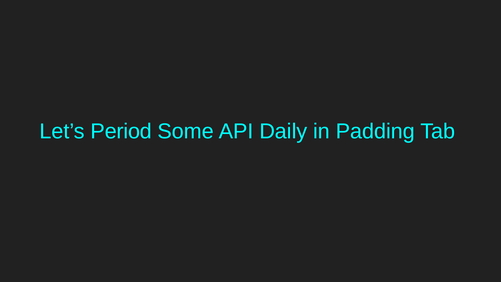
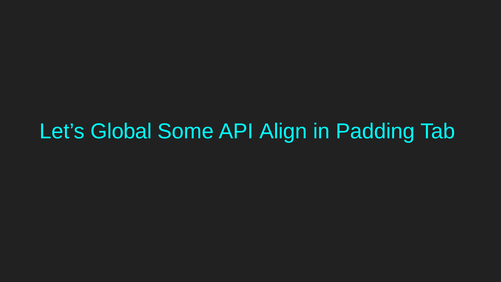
Period: Period -> Global
Daily: Daily -> Align
